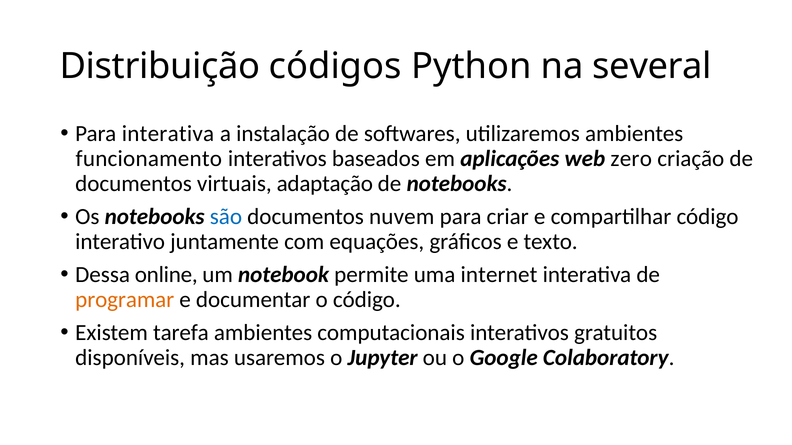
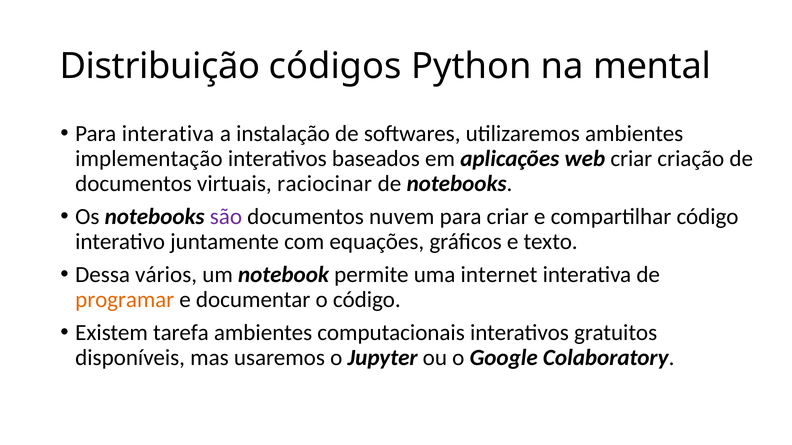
several: several -> mental
funcionamento: funcionamento -> implementação
web zero: zero -> criar
adaptação: adaptação -> raciocinar
são colour: blue -> purple
online: online -> vários
